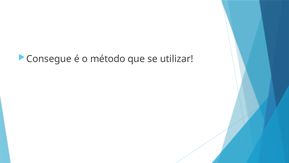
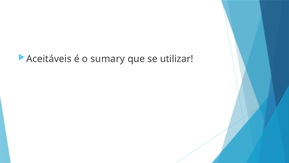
Consegue: Consegue -> Aceitáveis
método: método -> sumary
